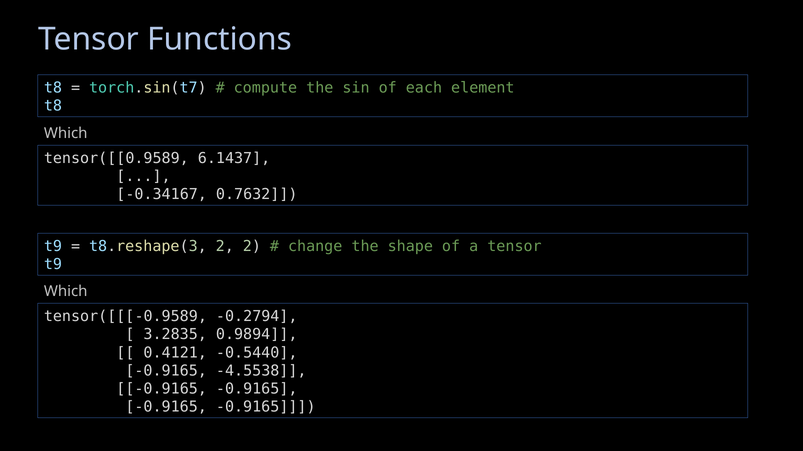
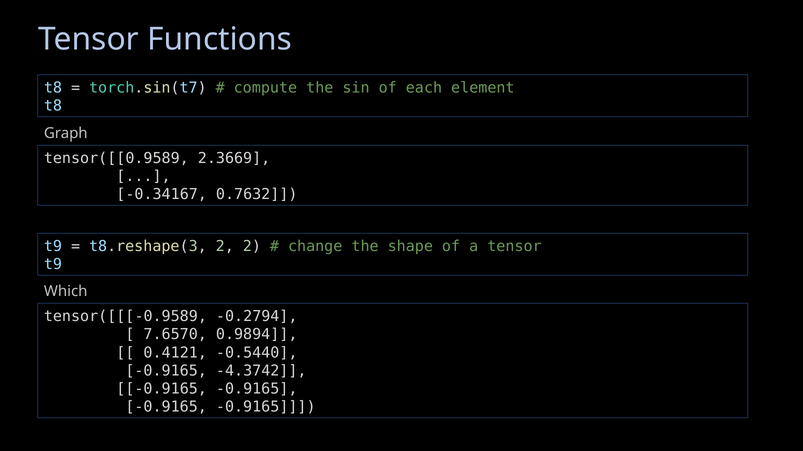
Which at (66, 133): Which -> Graph
6.1437: 6.1437 -> 2.3669
3.2835: 3.2835 -> 7.6570
-4.5538: -4.5538 -> -4.3742
